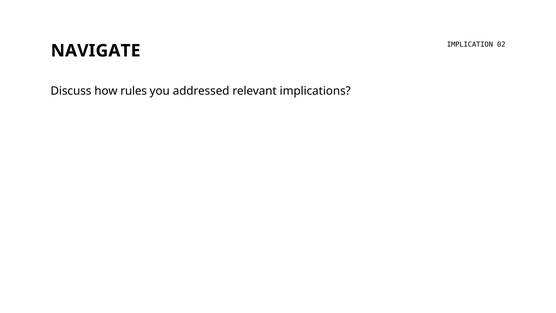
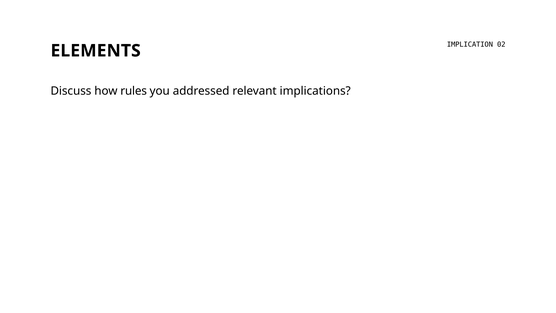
NAVIGATE: NAVIGATE -> ELEMENTS
